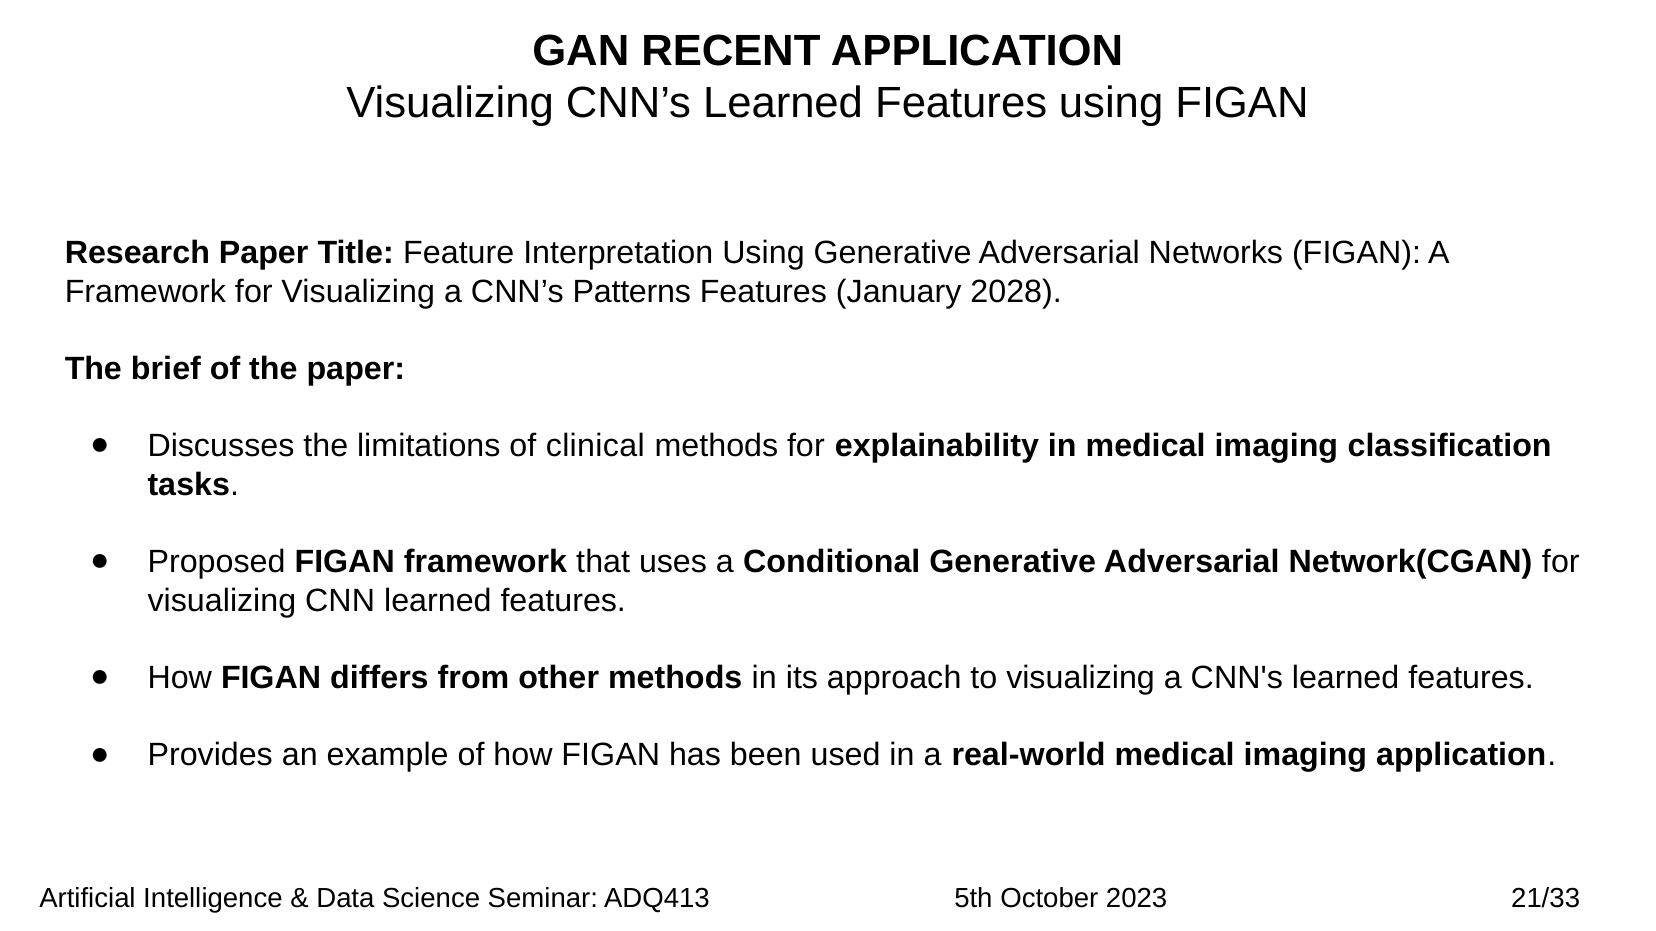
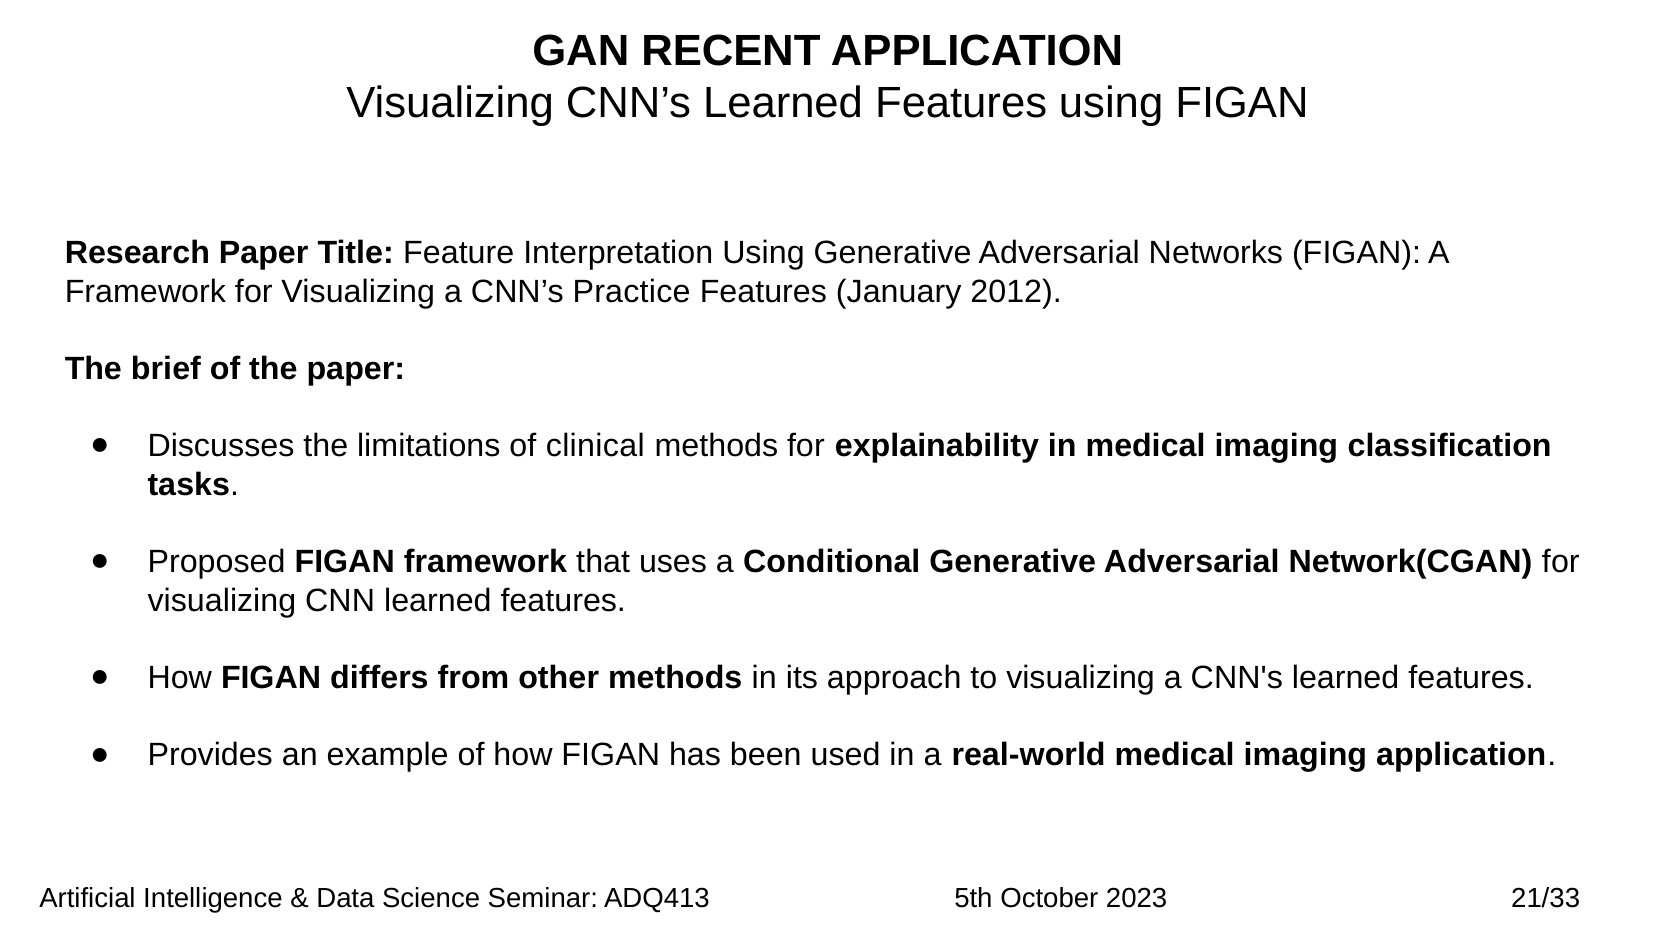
Patterns: Patterns -> Practice
2028: 2028 -> 2012
